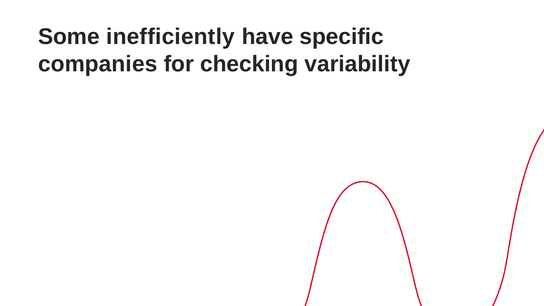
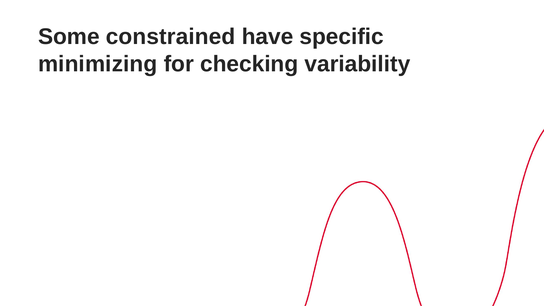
inefficiently: inefficiently -> constrained
companies: companies -> minimizing
